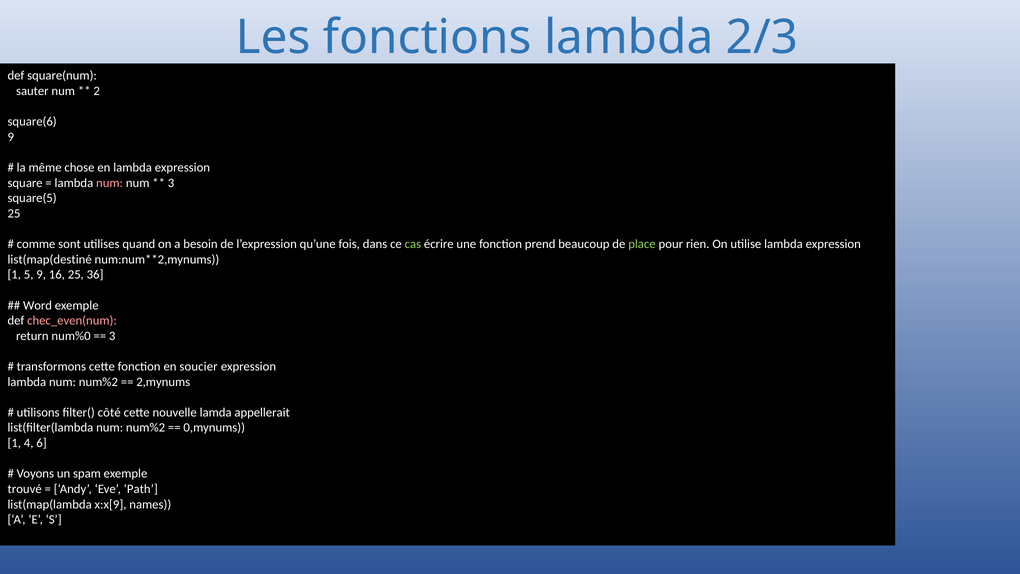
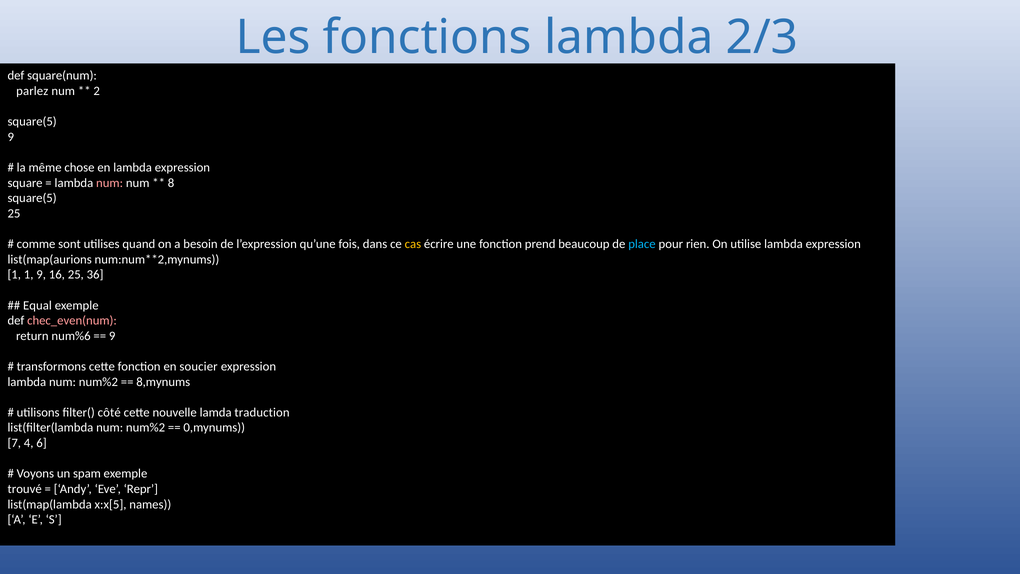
sauter: sauter -> parlez
square(6 at (32, 122): square(6 -> square(5
3 at (171, 183): 3 -> 8
cas colour: light green -> yellow
place colour: light green -> light blue
list(map(destiné: list(map(destiné -> list(map(aurions
1 5: 5 -> 1
Word: Word -> Equal
num%0: num%0 -> num%6
3 at (112, 336): 3 -> 9
2,mynums: 2,mynums -> 8,mynums
appellerait: appellerait -> traduction
1 at (14, 443): 1 -> 7
Path: Path -> Repr
x:x[9: x:x[9 -> x:x[5
